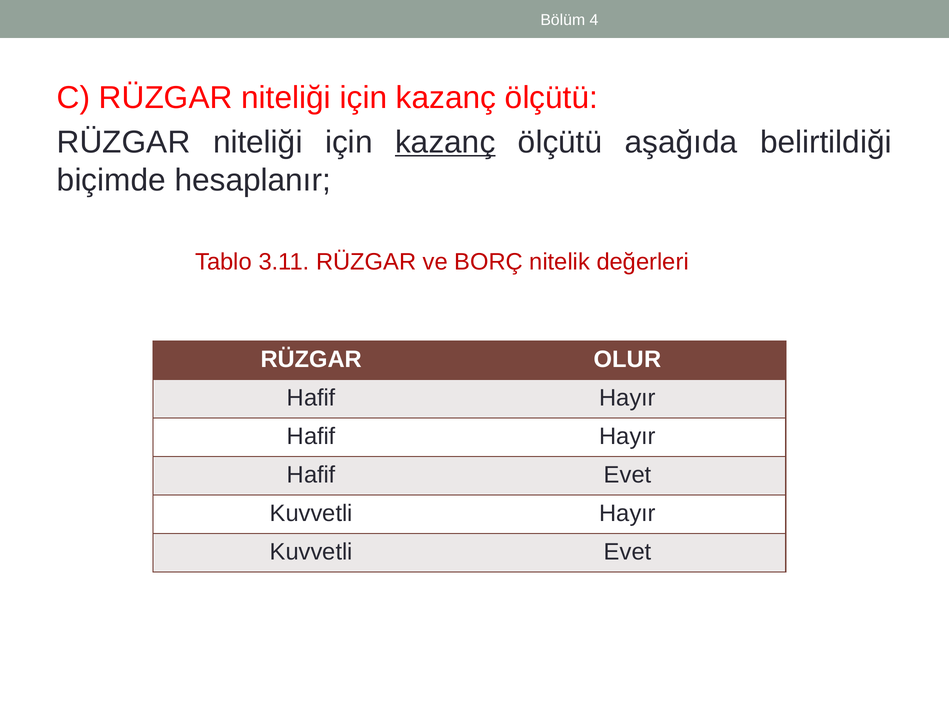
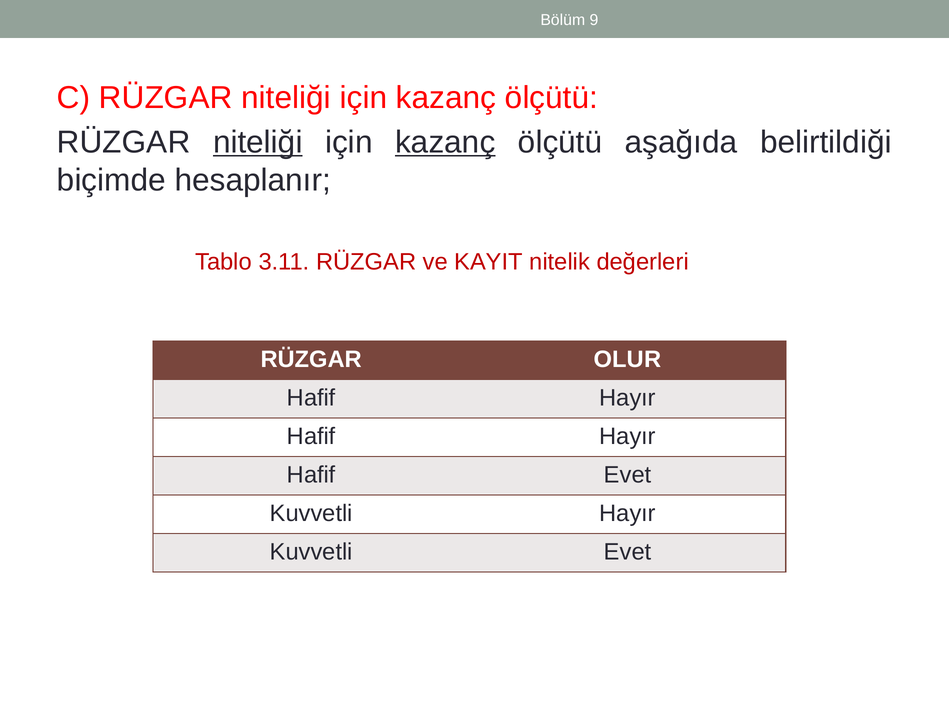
4: 4 -> 9
niteliği at (258, 142) underline: none -> present
BORÇ: BORÇ -> KAYIT
